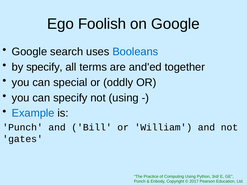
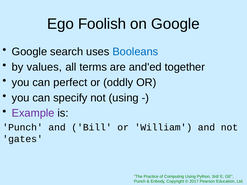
by specify: specify -> values
special: special -> perfect
Example colour: blue -> purple
